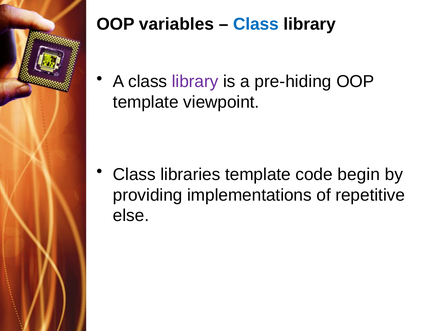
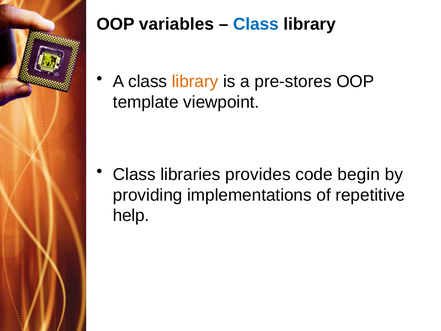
library at (195, 82) colour: purple -> orange
pre-hiding: pre-hiding -> pre-stores
libraries template: template -> provides
else: else -> help
